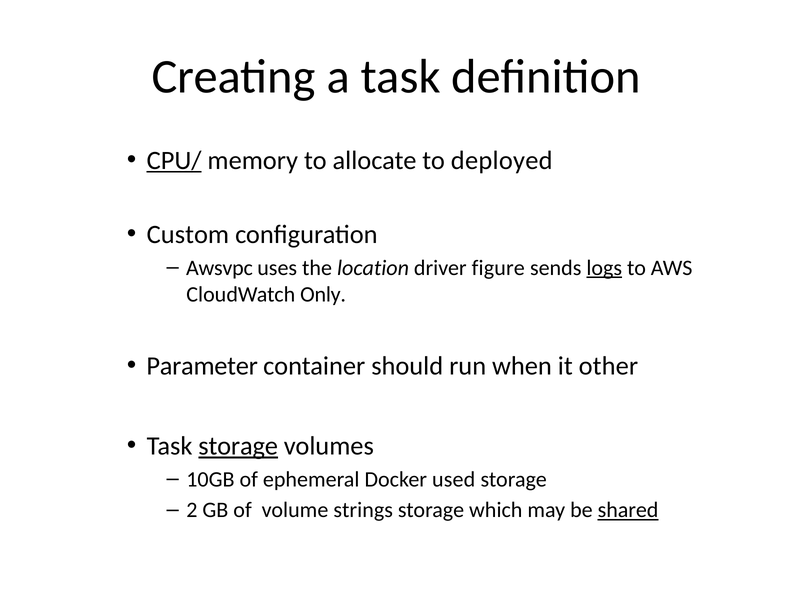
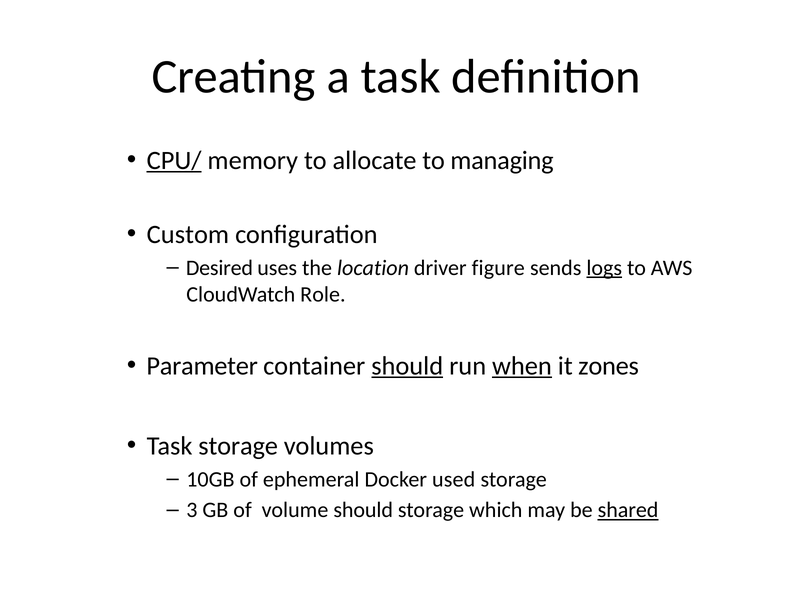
deployed: deployed -> managing
Awsvpc: Awsvpc -> Desired
Only: Only -> Role
should at (407, 366) underline: none -> present
when underline: none -> present
other: other -> zones
storage at (238, 446) underline: present -> none
2: 2 -> 3
volume strings: strings -> should
